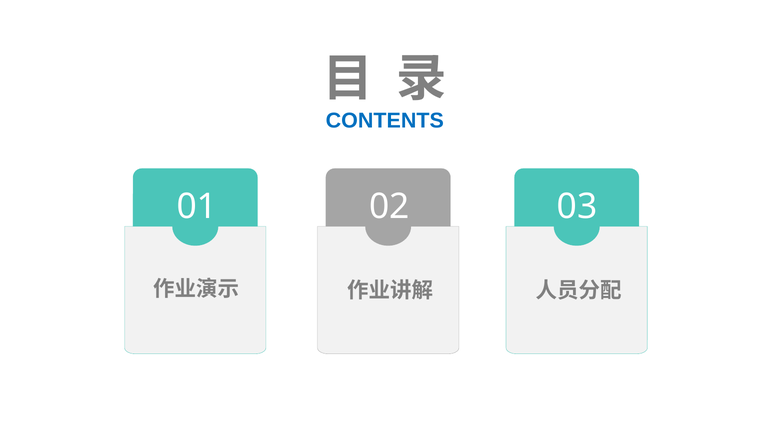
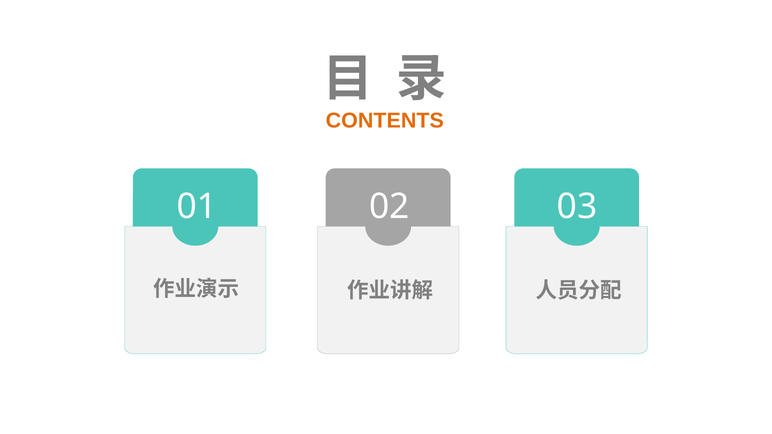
CONTENTS colour: blue -> orange
